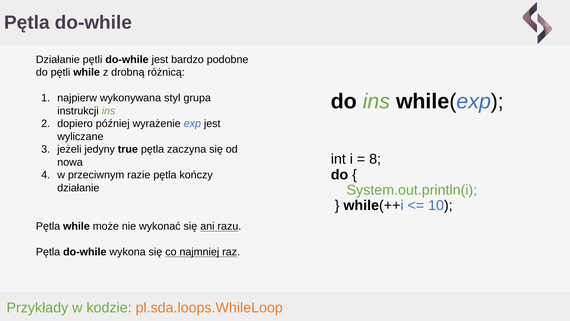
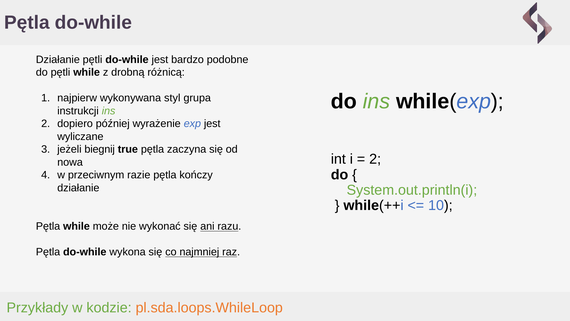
jedyny: jedyny -> biegnij
8 at (375, 159): 8 -> 2
